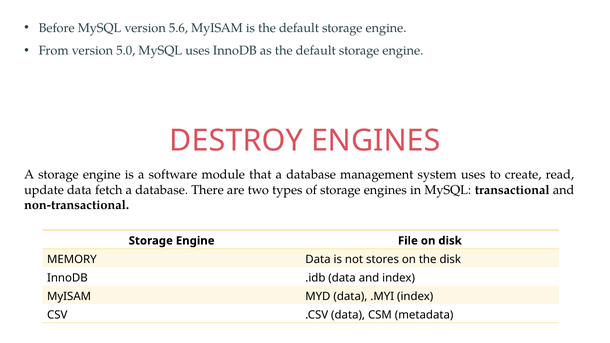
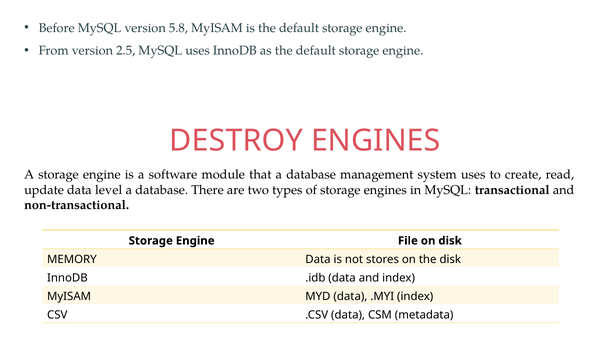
5.6: 5.6 -> 5.8
5.0: 5.0 -> 2.5
fetch: fetch -> level
